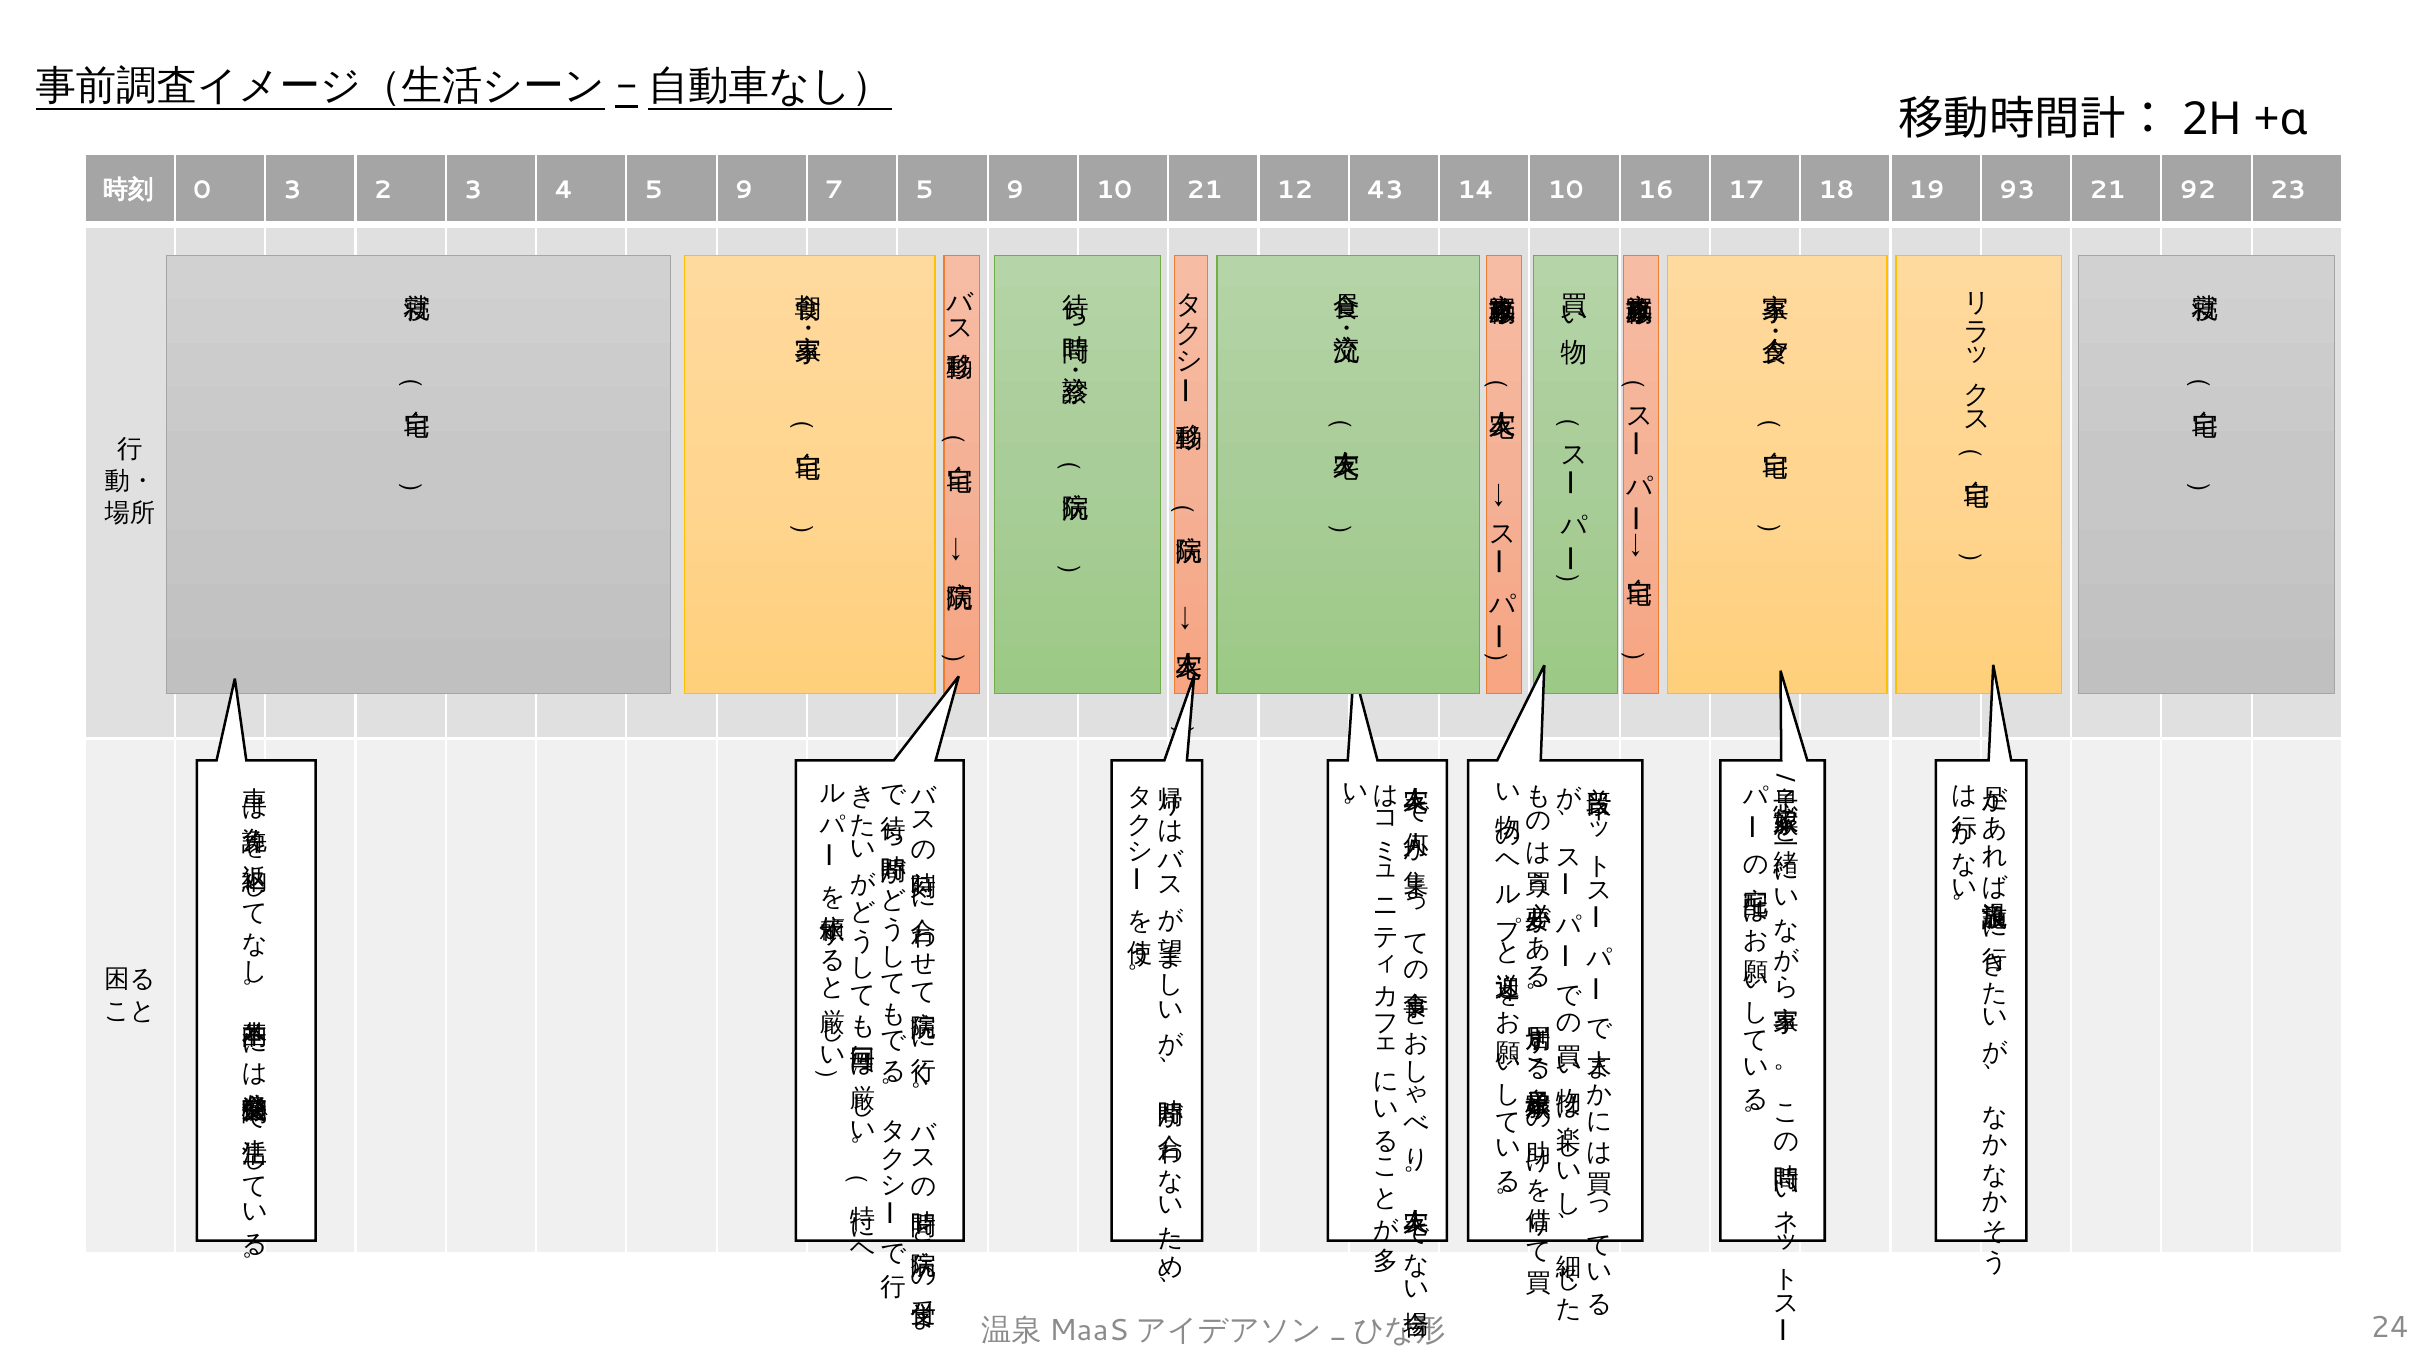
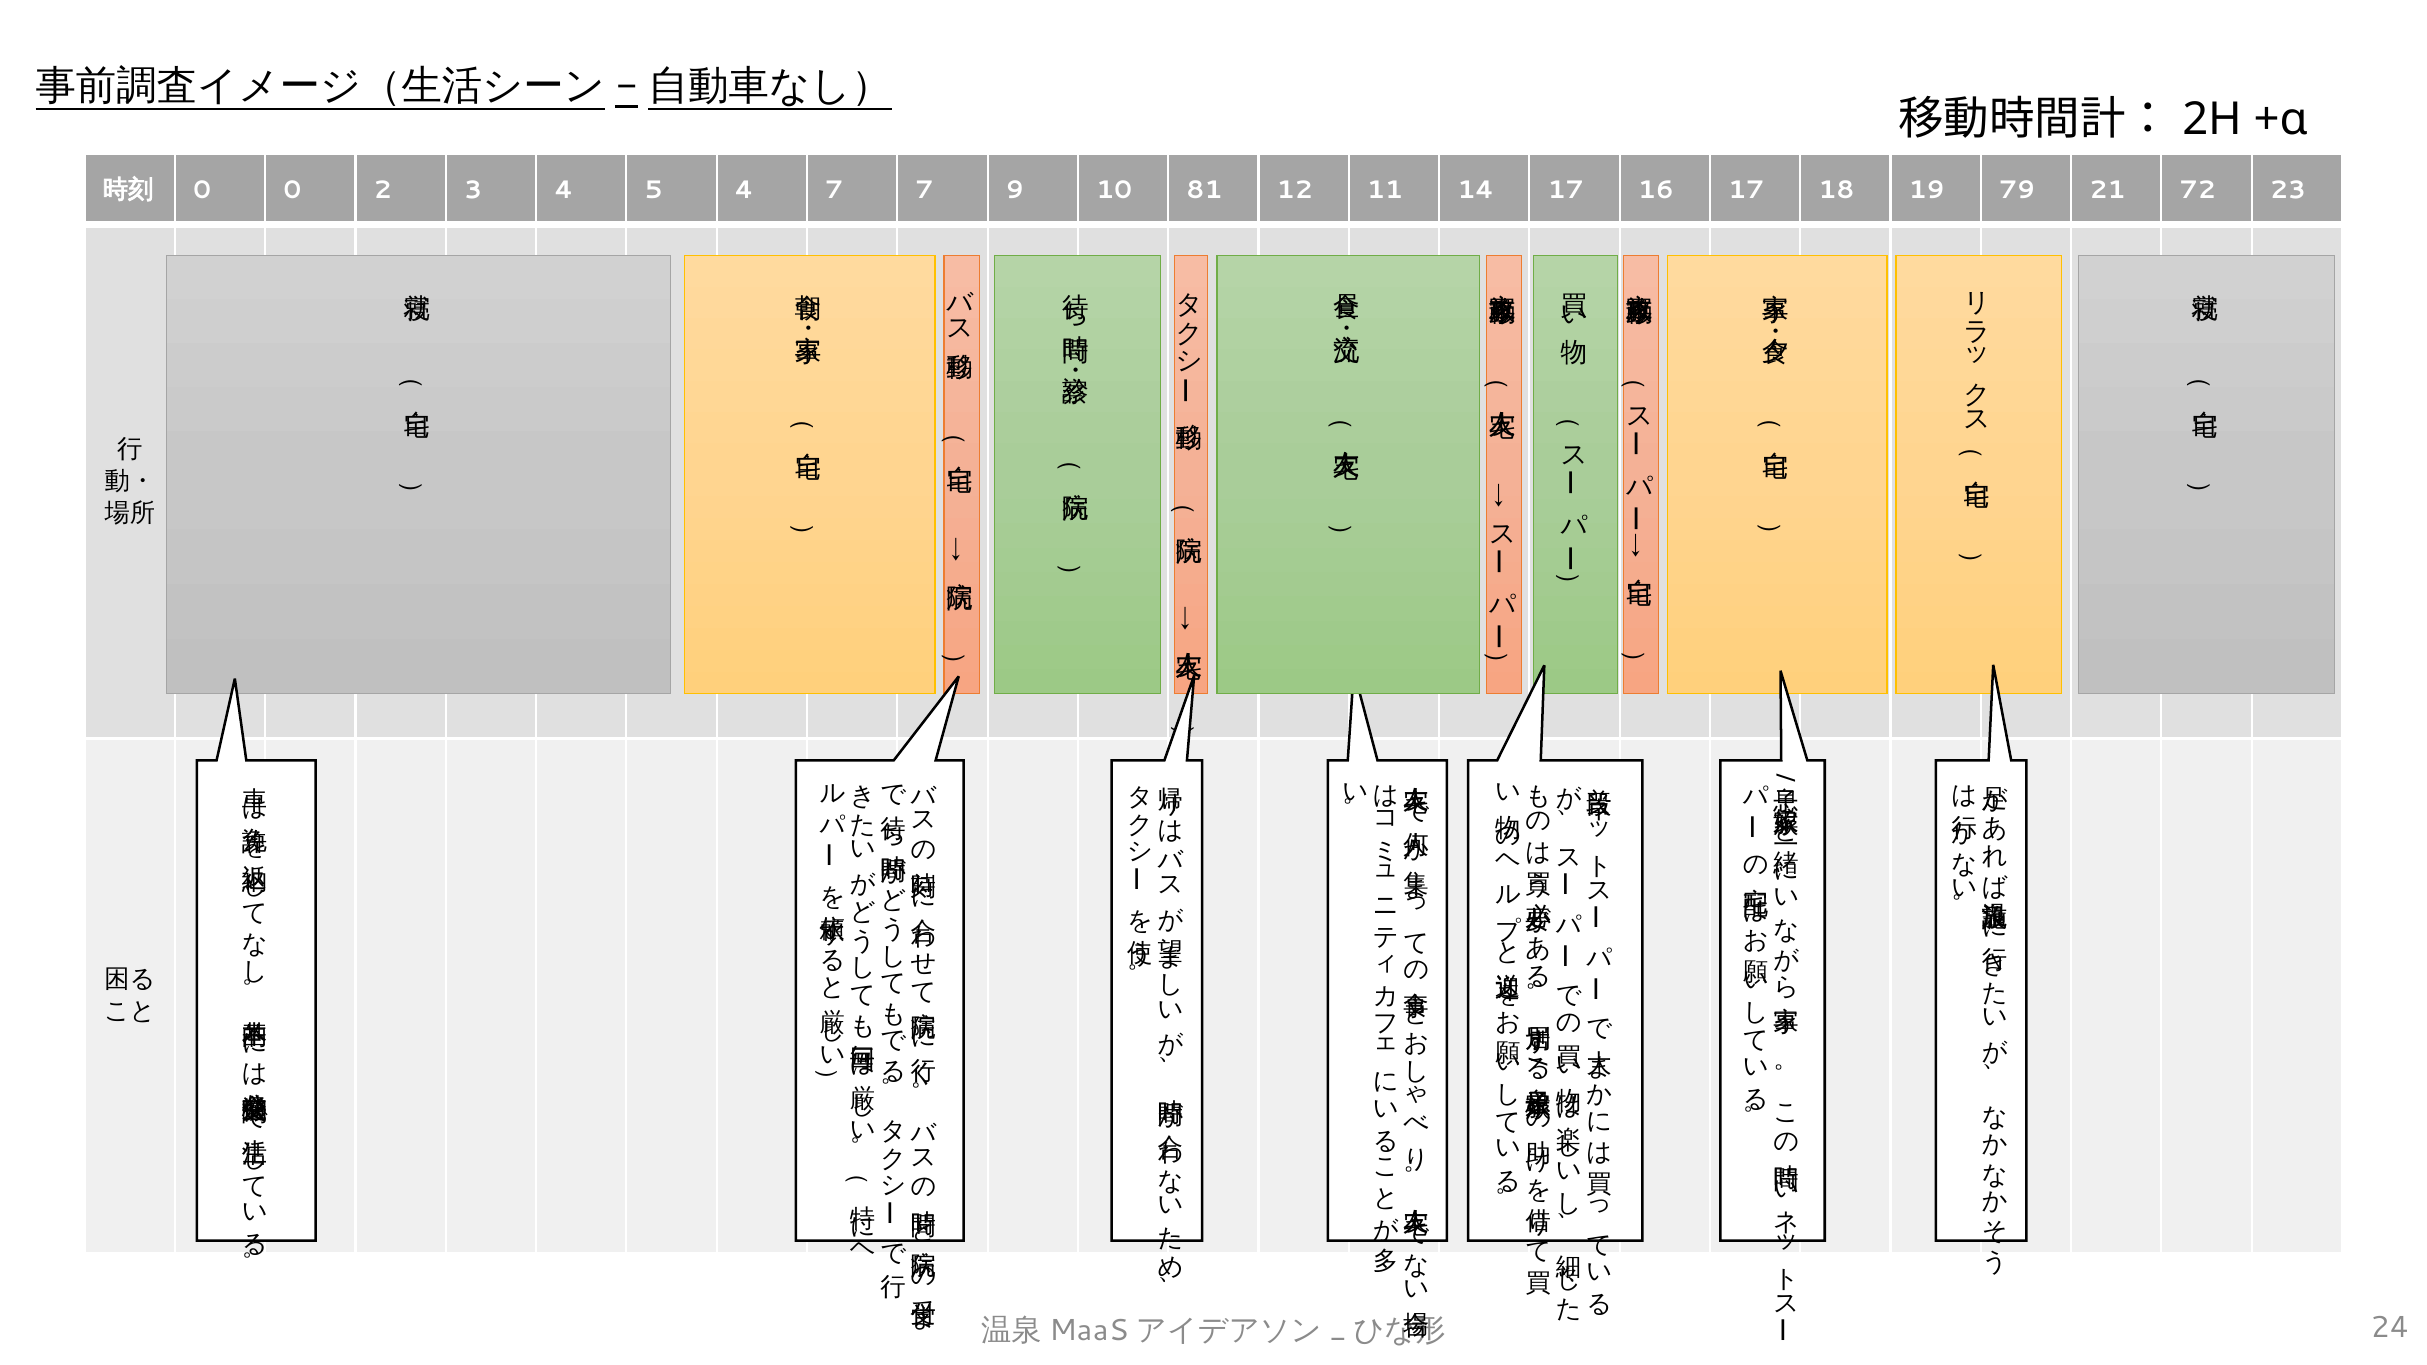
0 3: 3 -> 0
4 5 9: 9 -> 4
7 5: 5 -> 7
10 21: 21 -> 81
43: 43 -> 11
14 10: 10 -> 17
93: 93 -> 79
92: 92 -> 72
